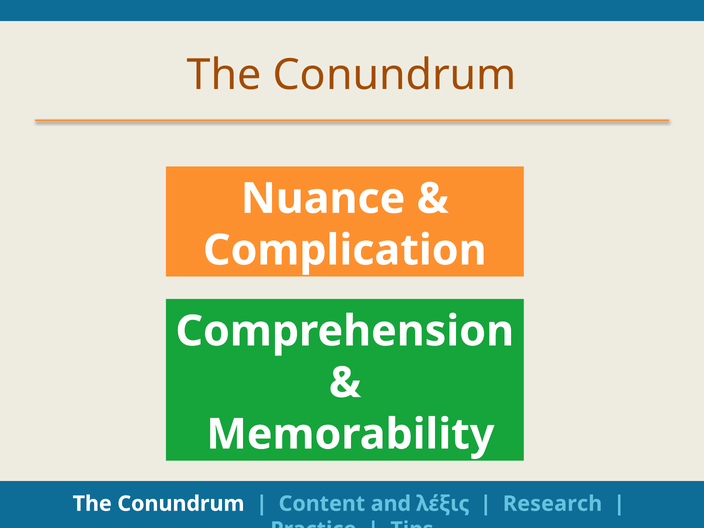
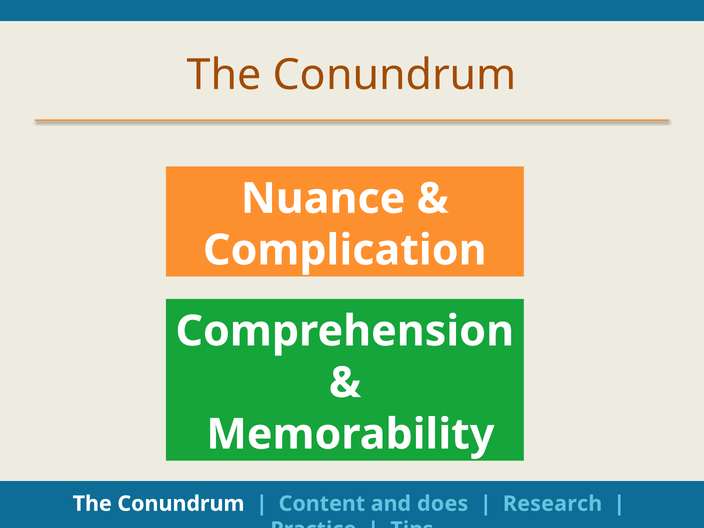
λέξις: λέξις -> does
